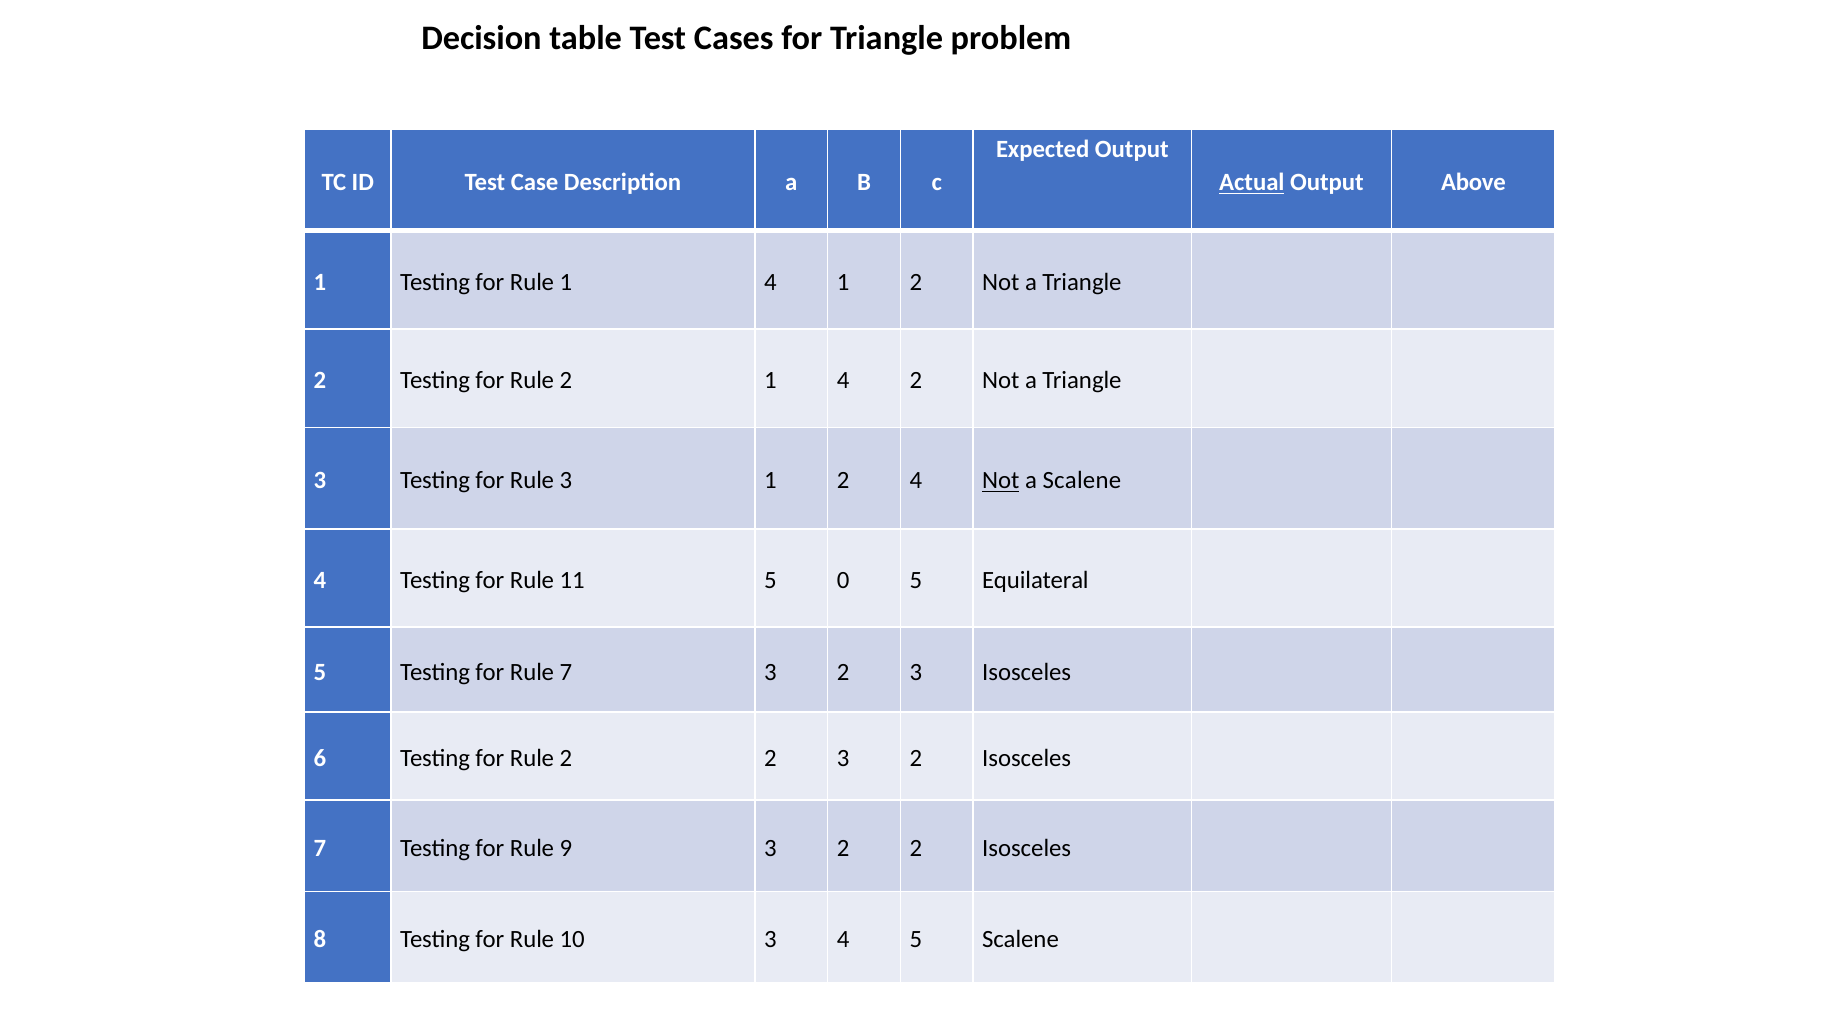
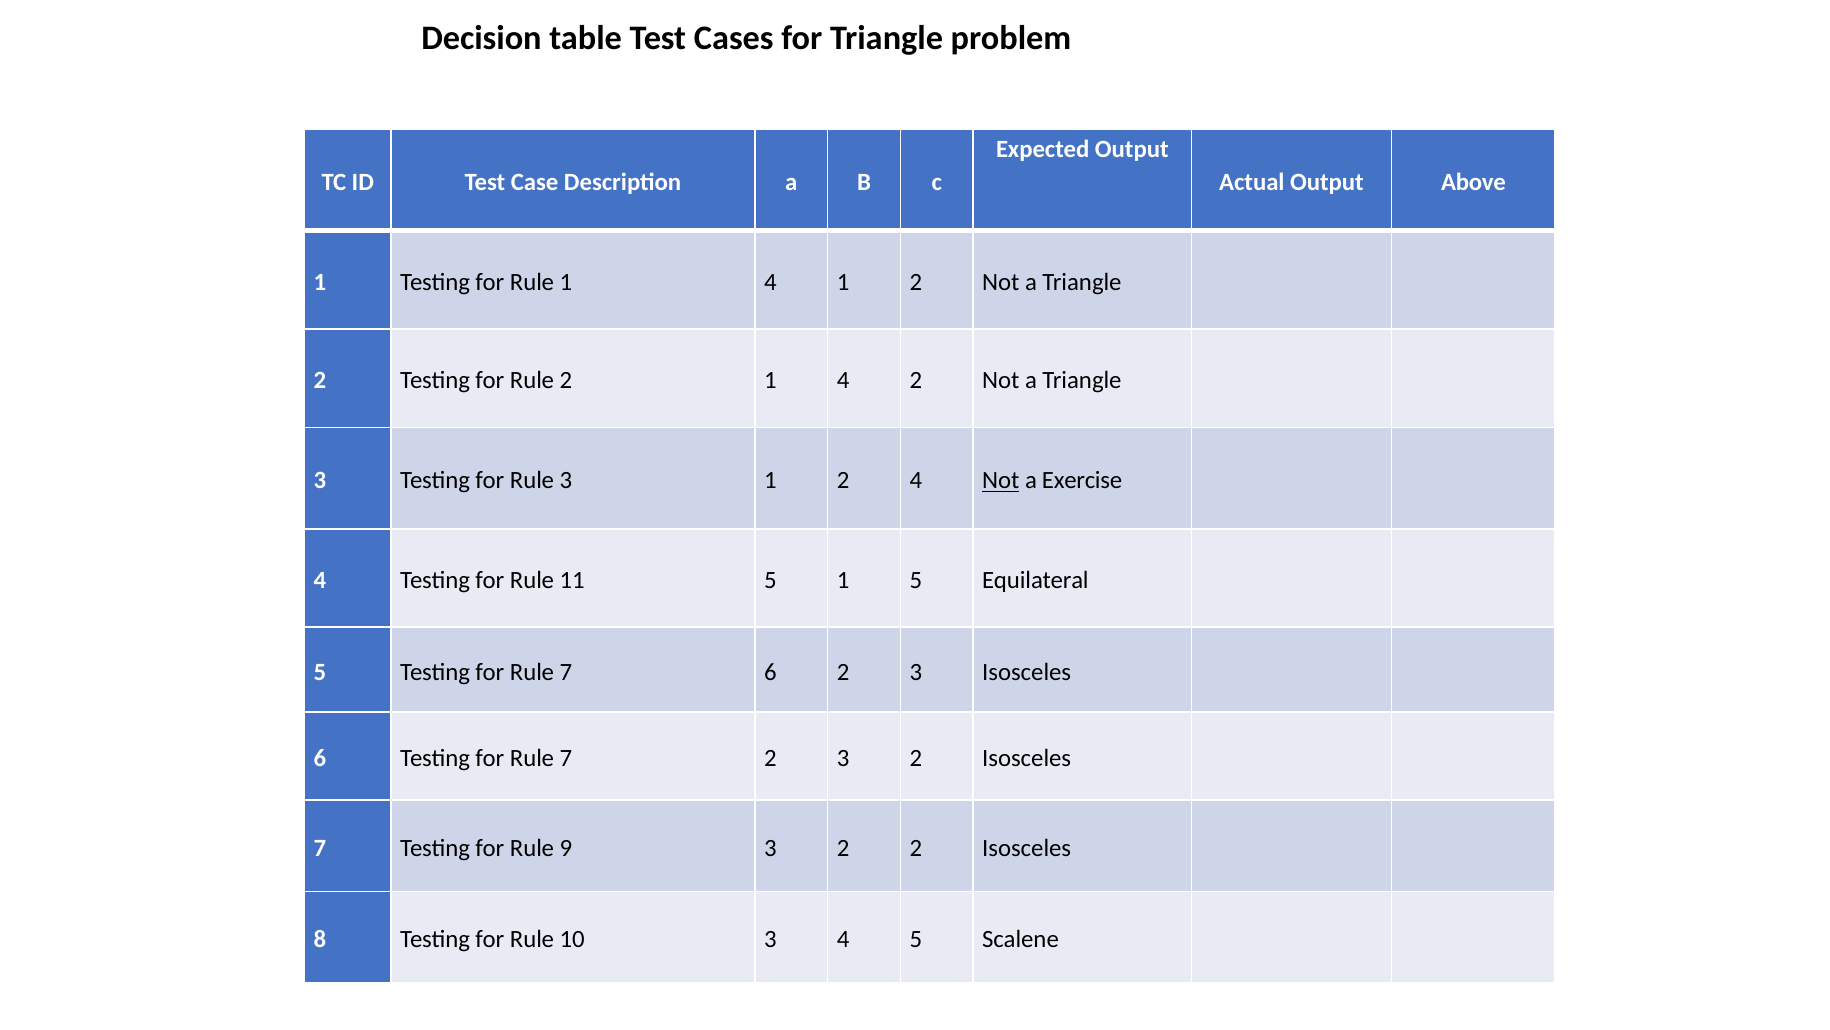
Actual underline: present -> none
a Scalene: Scalene -> Exercise
5 0: 0 -> 1
7 3: 3 -> 6
2 at (566, 758): 2 -> 7
